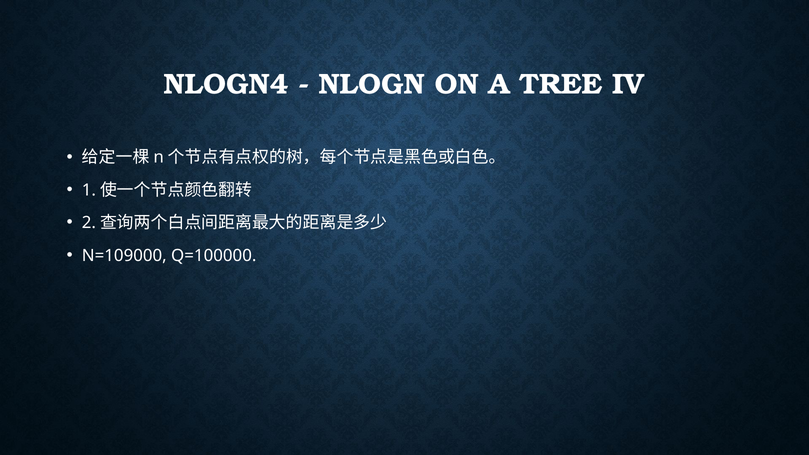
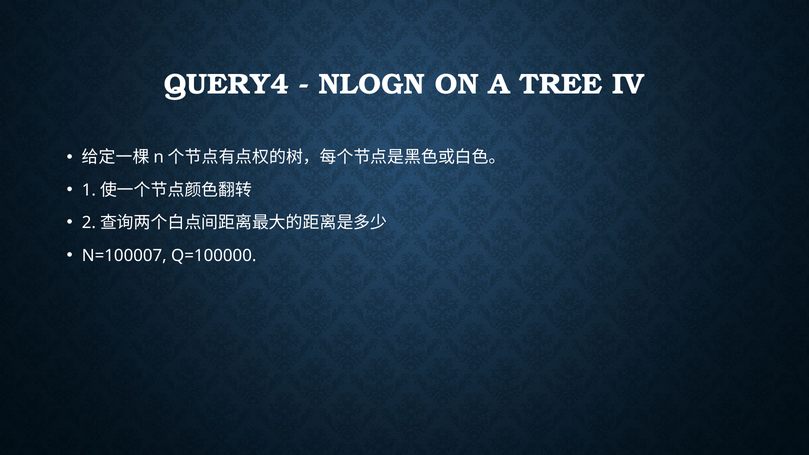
NLOGN4: NLOGN4 -> QUERY4
N=109000: N=109000 -> N=100007
